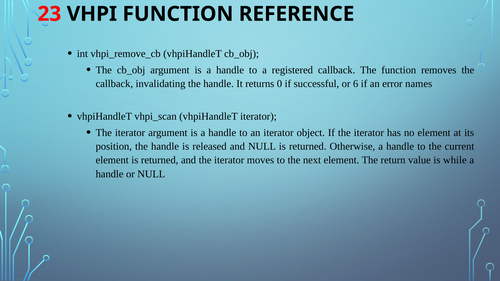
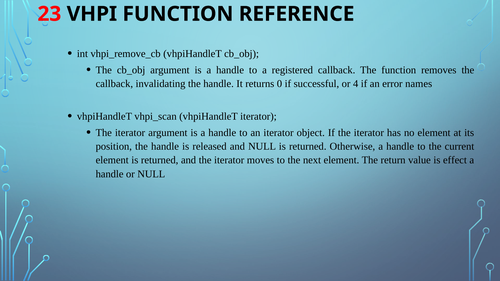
6: 6 -> 4
while: while -> effect
